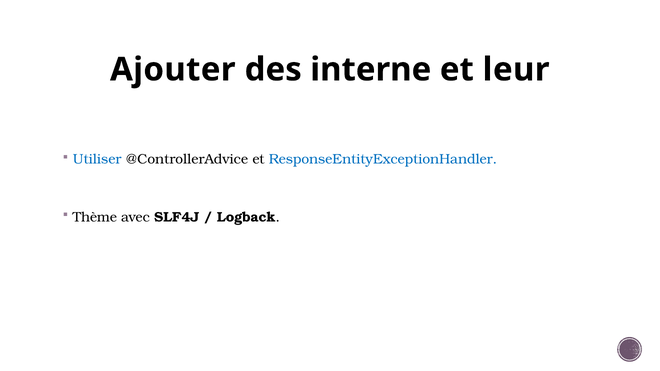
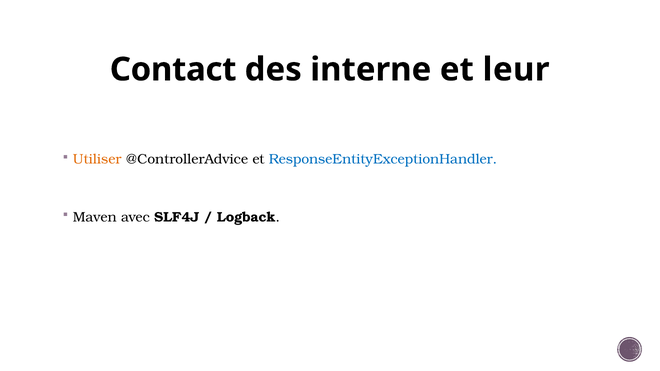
Ajouter: Ajouter -> Contact
Utiliser colour: blue -> orange
Thème: Thème -> Maven
